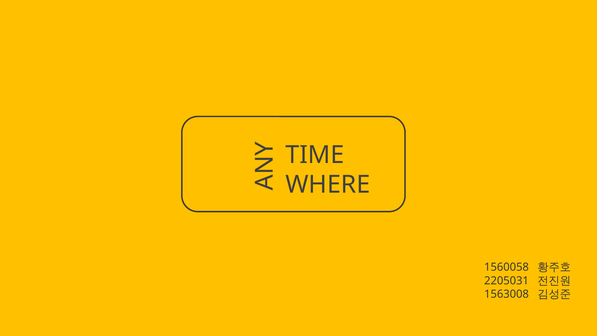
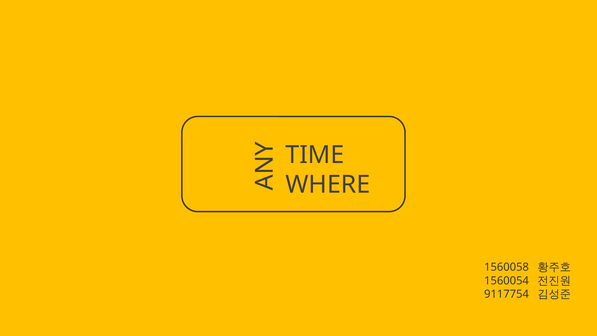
2205031: 2205031 -> 1560054
1563008: 1563008 -> 9117754
